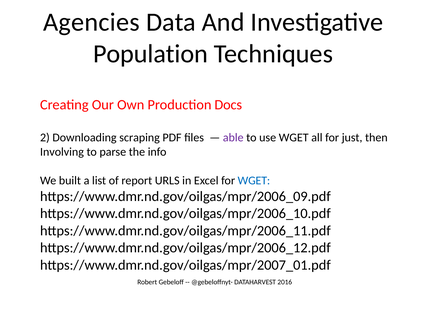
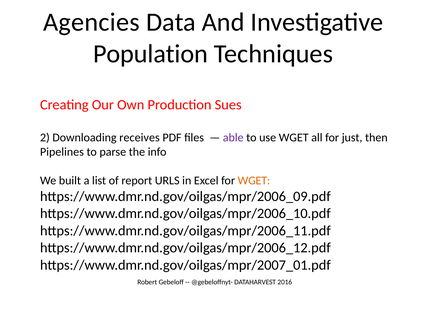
Docs: Docs -> Sues
scraping: scraping -> receives
Involving: Involving -> Pipelines
WGET at (254, 181) colour: blue -> orange
